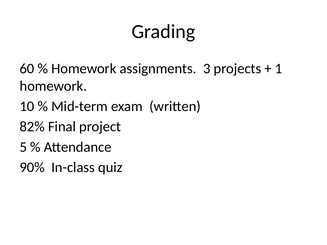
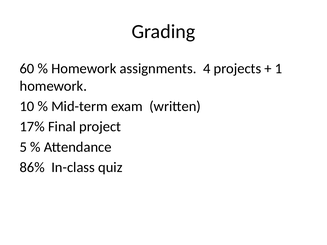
3: 3 -> 4
82%: 82% -> 17%
90%: 90% -> 86%
